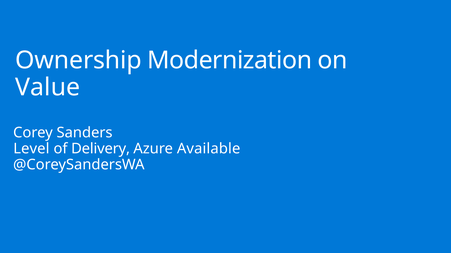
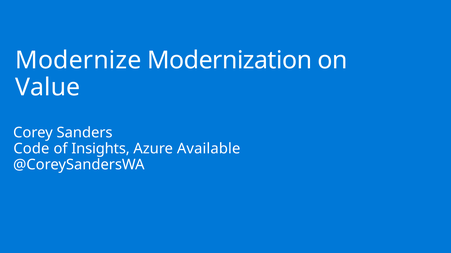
Ownership: Ownership -> Modernize
Level: Level -> Code
Delivery: Delivery -> Insights
